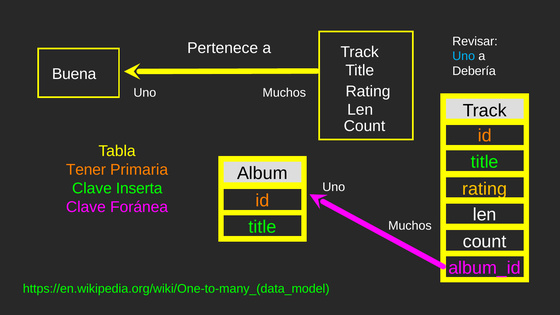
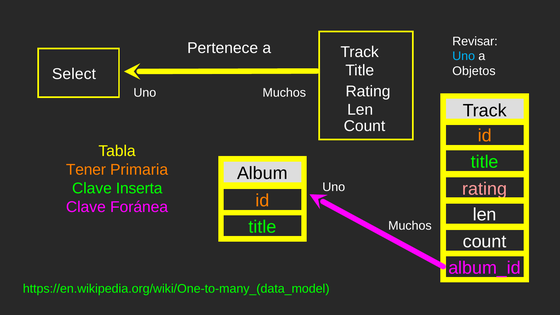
Debería: Debería -> Objetos
Buena: Buena -> Select
rating at (485, 189) colour: yellow -> pink
